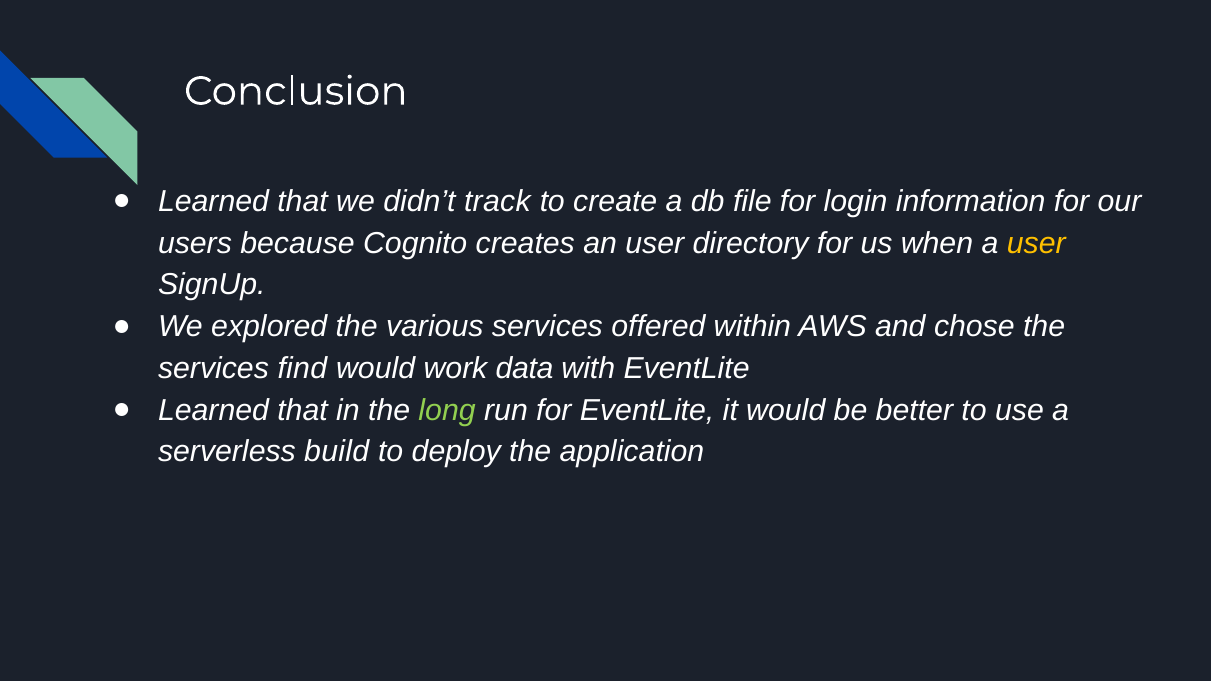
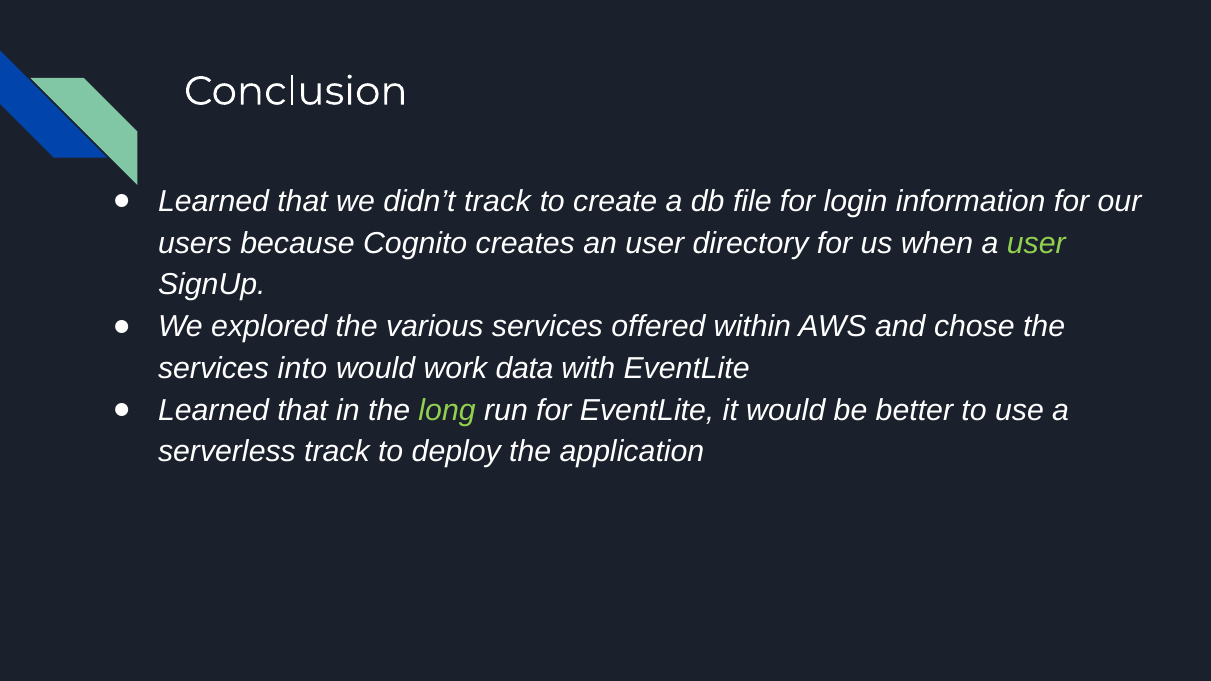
user at (1036, 243) colour: yellow -> light green
find: find -> into
serverless build: build -> track
